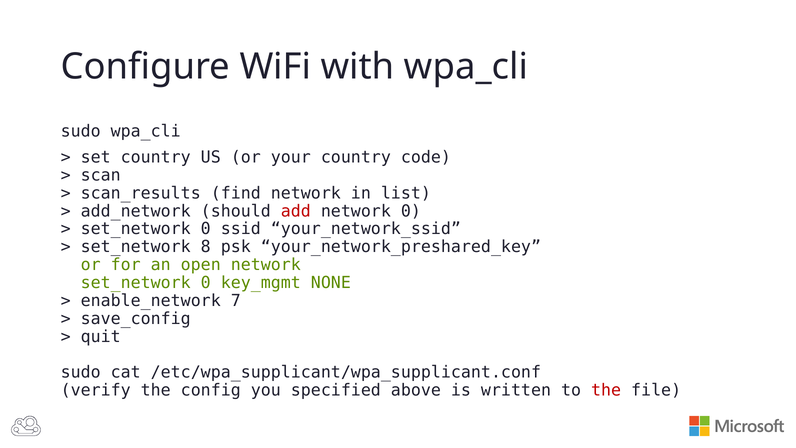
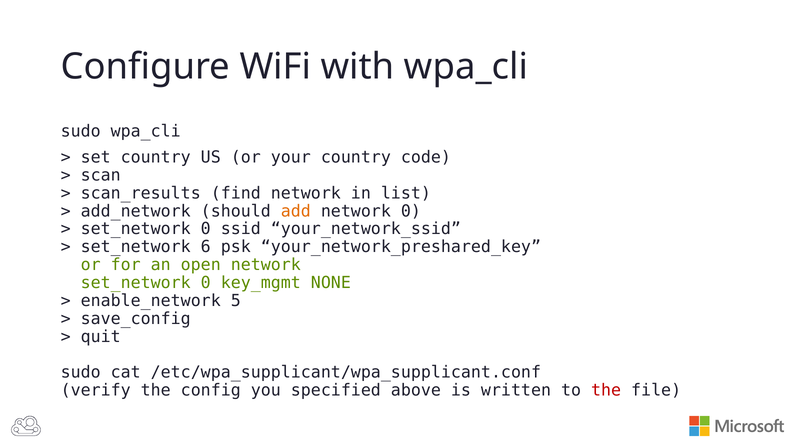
add colour: red -> orange
8: 8 -> 6
7: 7 -> 5
